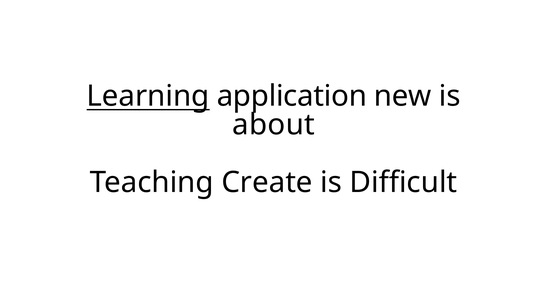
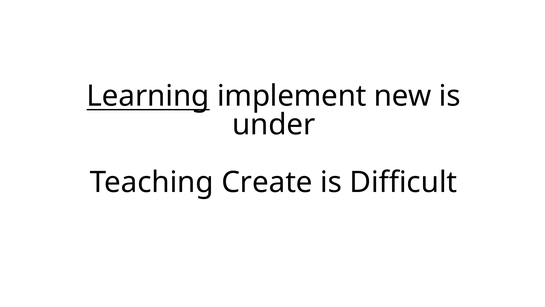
application: application -> implement
about: about -> under
